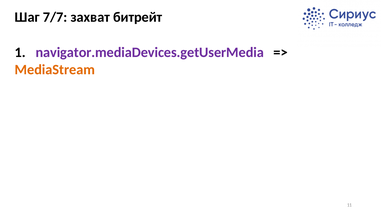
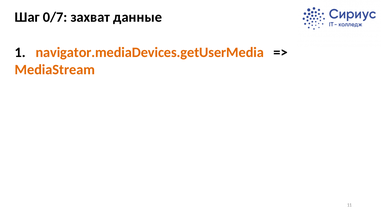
7/7: 7/7 -> 0/7
битрейт: битрейт -> данные
navigator.mediaDevices.getUserMedia colour: purple -> orange
